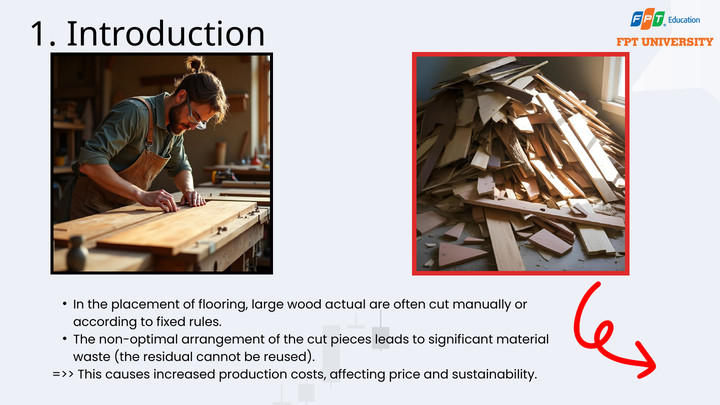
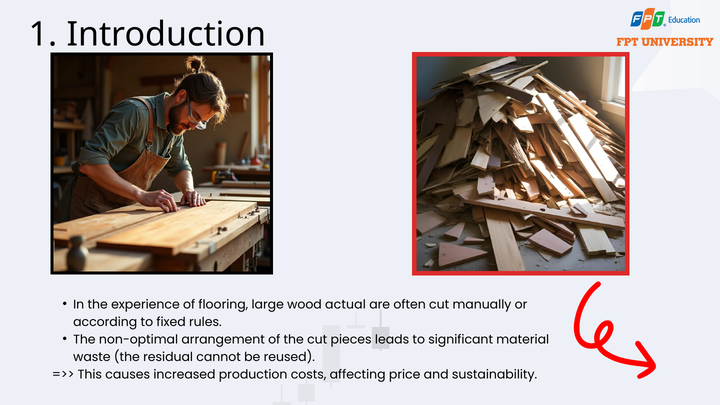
placement: placement -> experience
